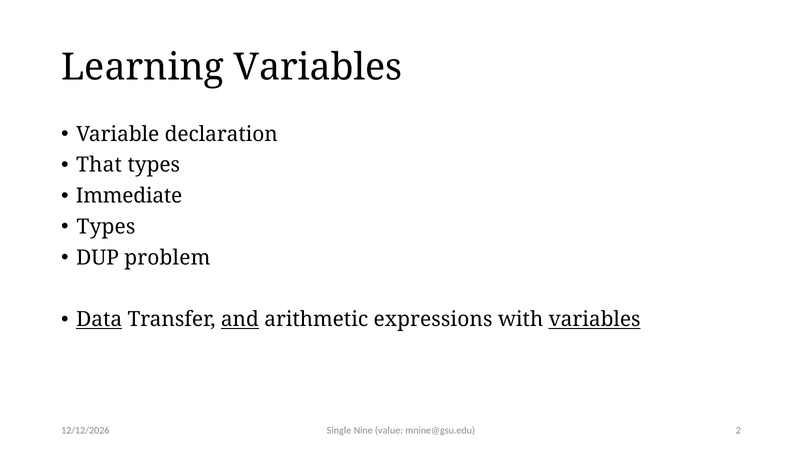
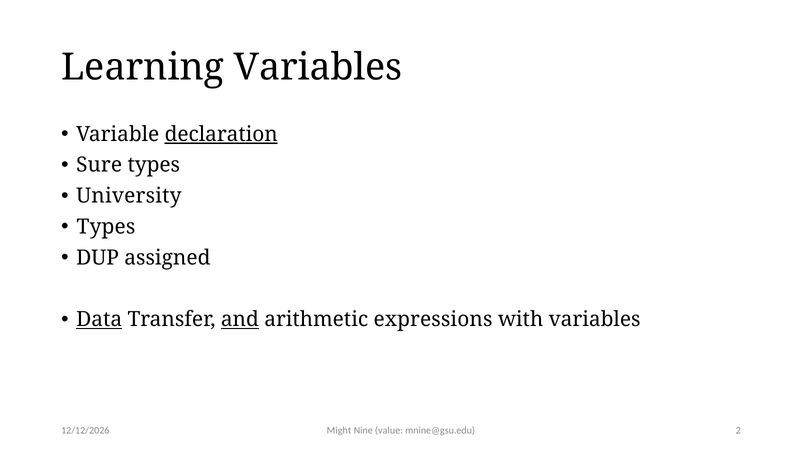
declaration underline: none -> present
That: That -> Sure
Immediate: Immediate -> University
problem: problem -> assigned
variables at (595, 320) underline: present -> none
Single: Single -> Might
